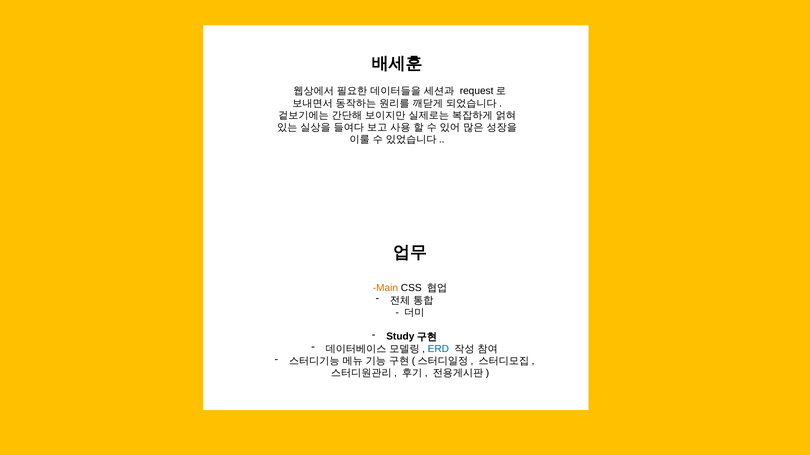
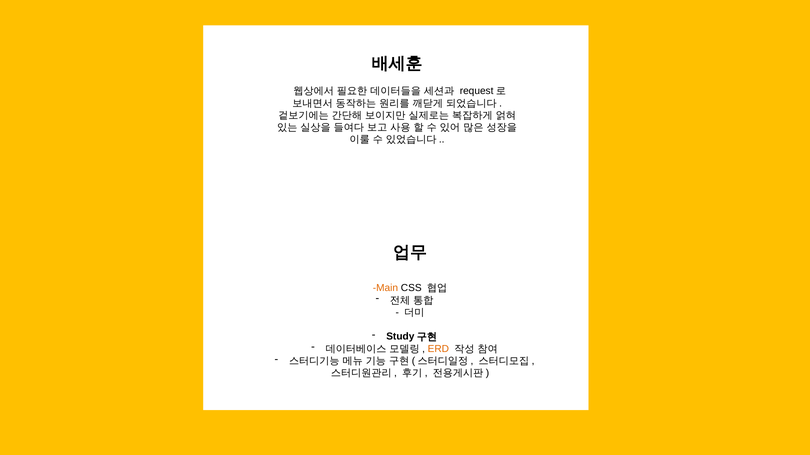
ERD colour: blue -> orange
